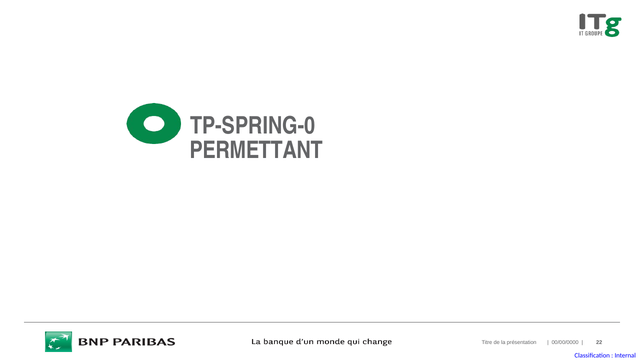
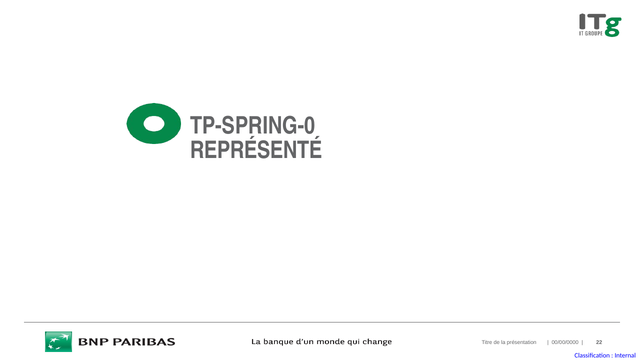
PERMETTANT: PERMETTANT -> REPRÉSENTÉ
